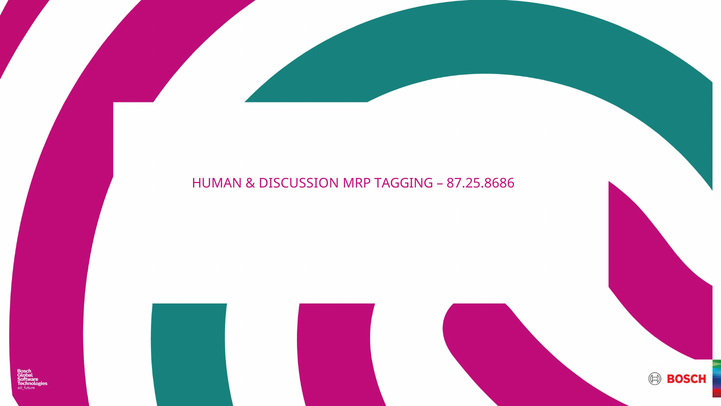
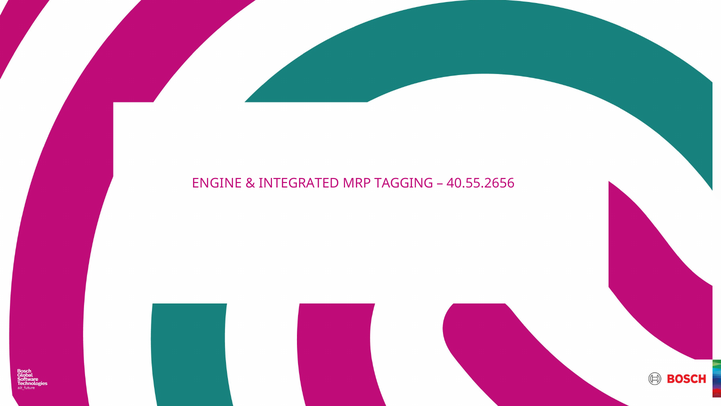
HUMAN: HUMAN -> ENGINE
DISCUSSION: DISCUSSION -> INTEGRATED
87.25.8686: 87.25.8686 -> 40.55.2656
